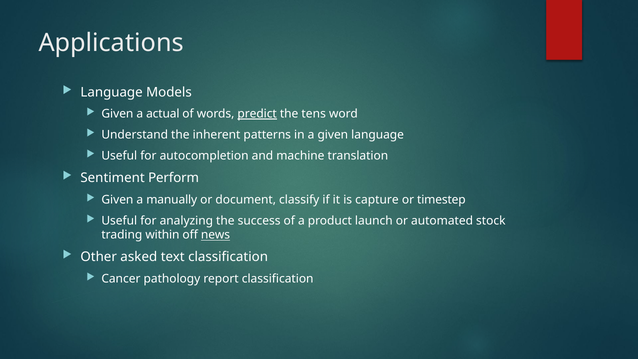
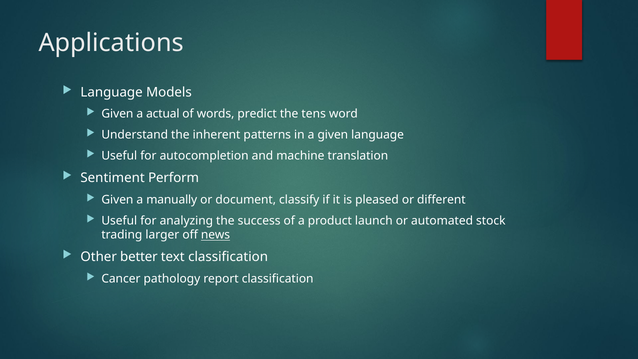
predict underline: present -> none
capture: capture -> pleased
timestep: timestep -> different
within: within -> larger
asked: asked -> better
